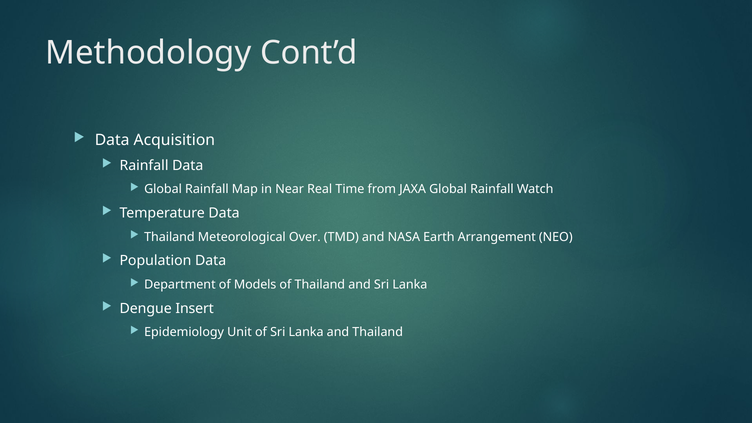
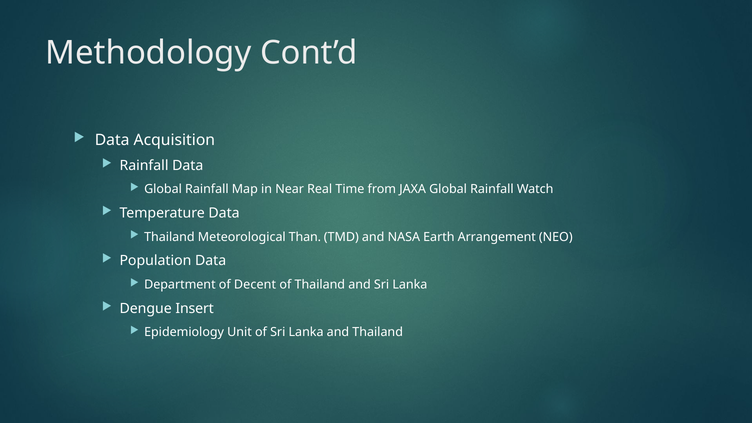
Over: Over -> Than
Models: Models -> Decent
